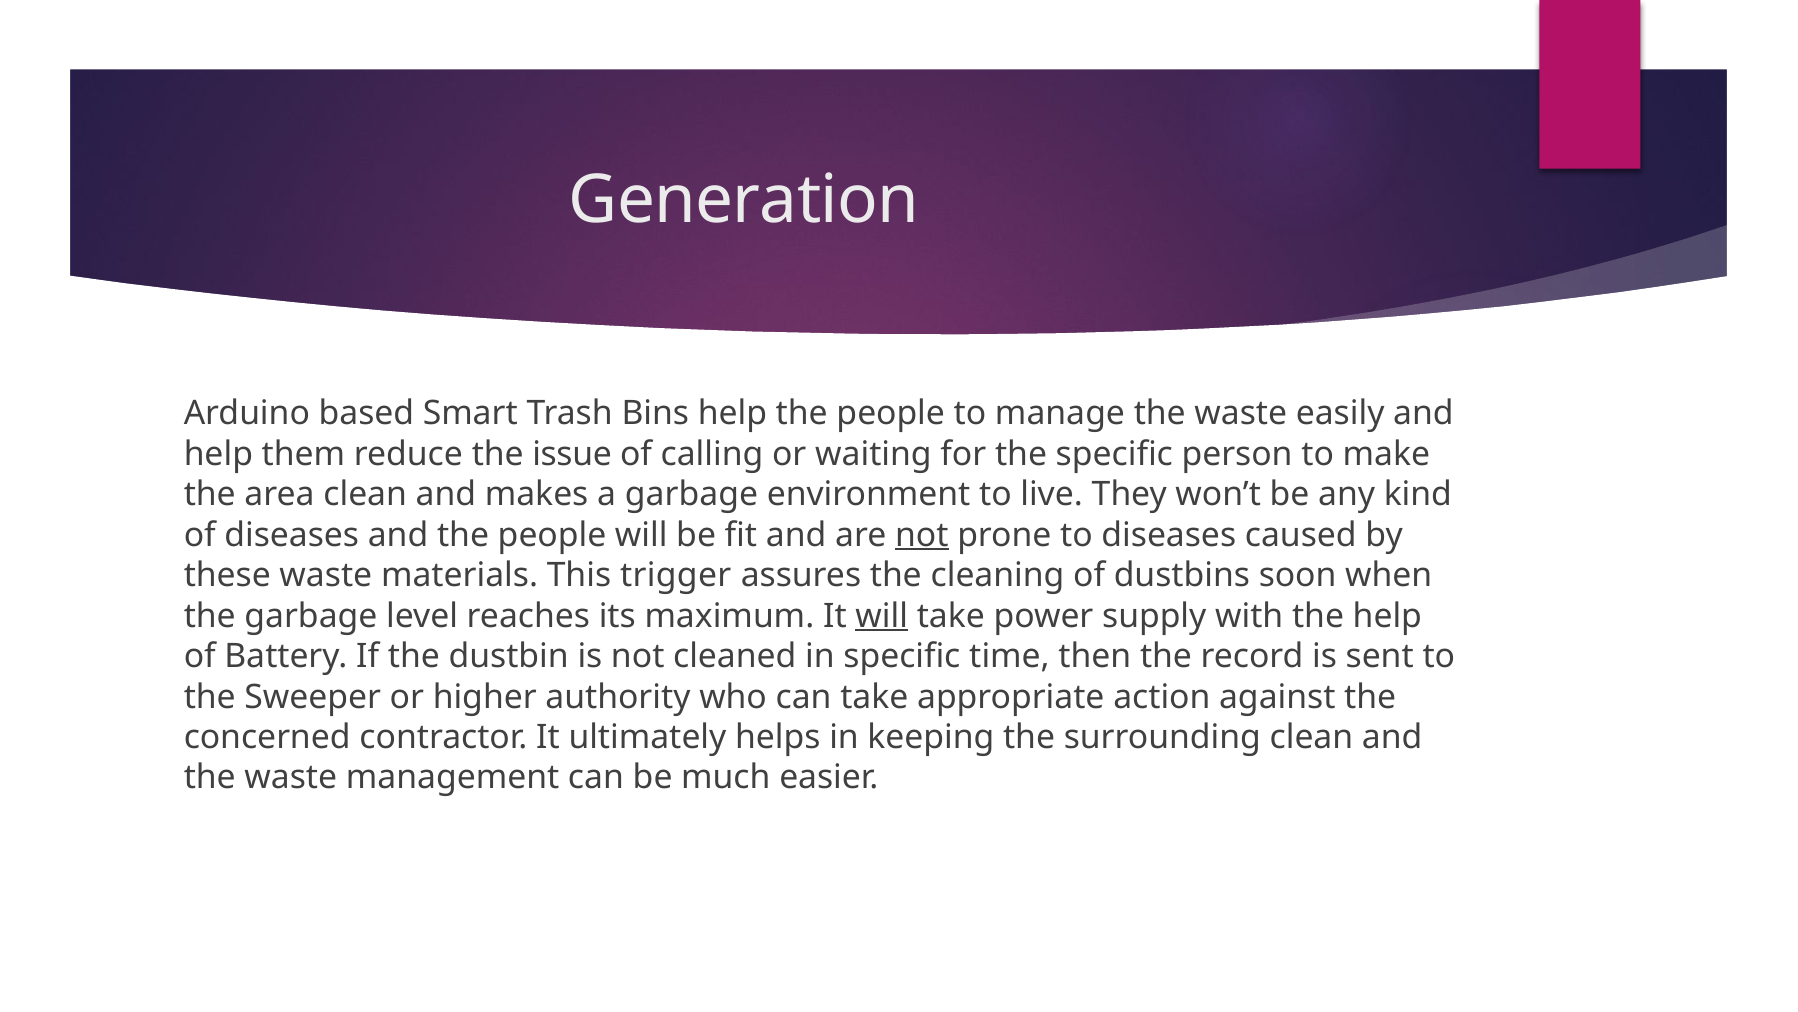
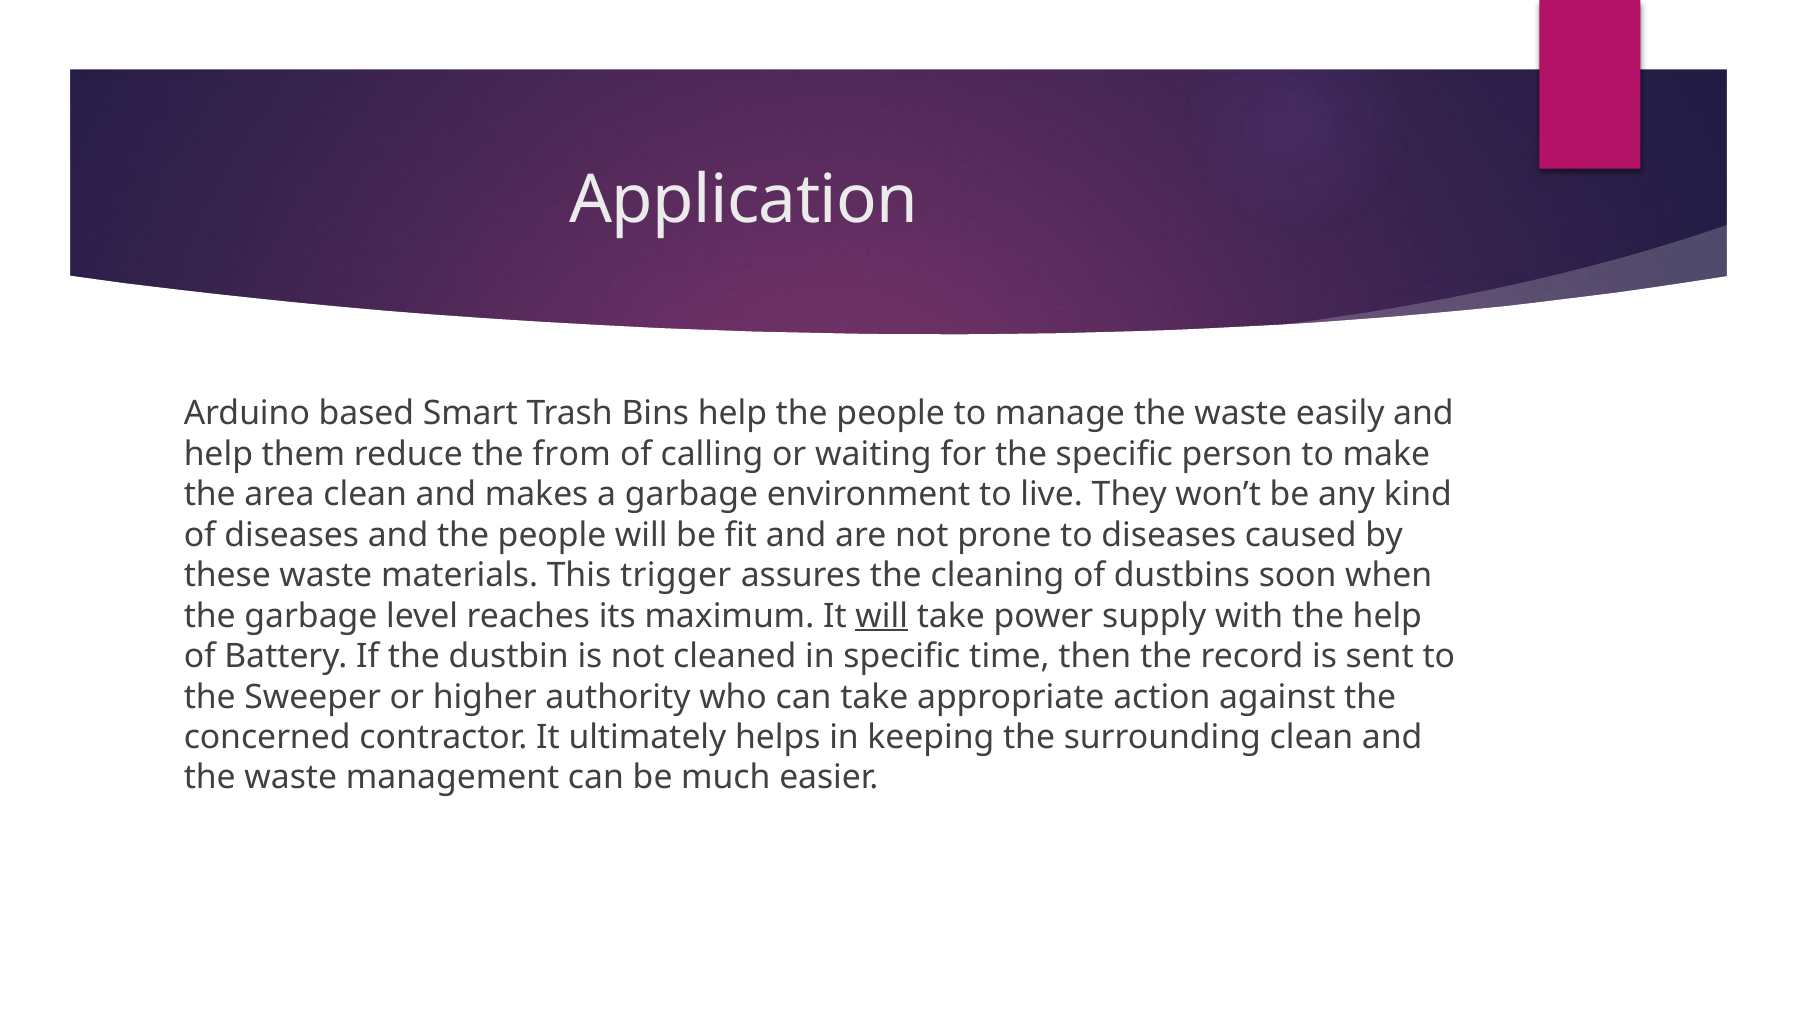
Generation: Generation -> Application
issue: issue -> from
not at (922, 535) underline: present -> none
